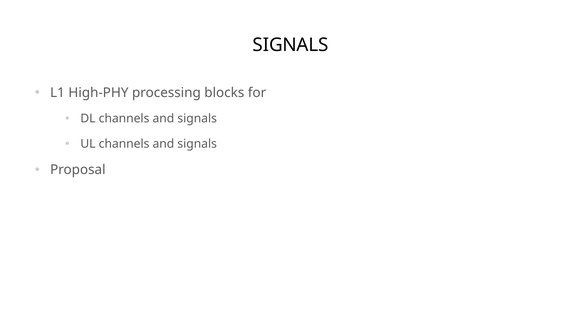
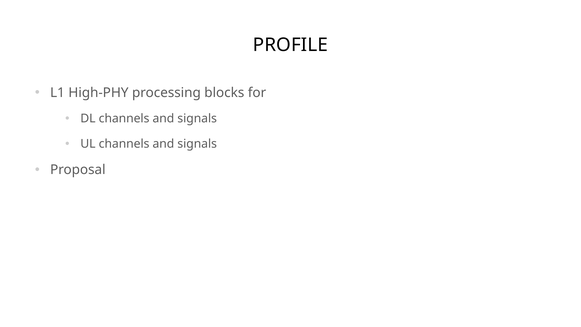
SIGNALS at (291, 45): SIGNALS -> PROFILE
